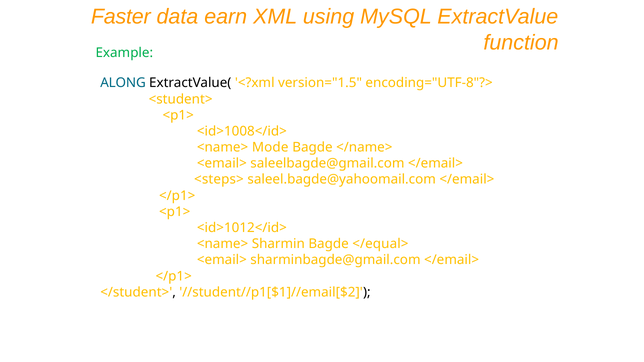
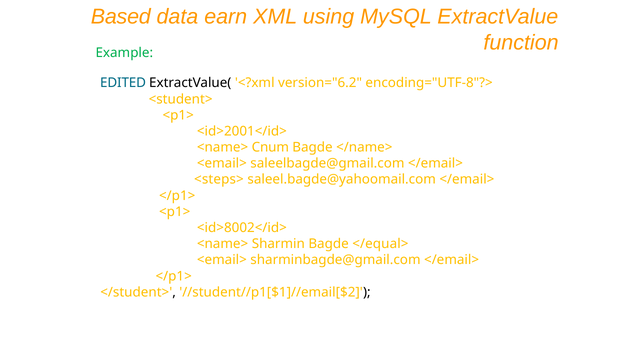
Faster: Faster -> Based
ALONG: ALONG -> EDITED
version="1.5: version="1.5 -> version="6.2
<id>1008</id>: <id>1008</id> -> <id>2001</id>
Mode: Mode -> Cnum
<id>1012</id>: <id>1012</id> -> <id>8002</id>
